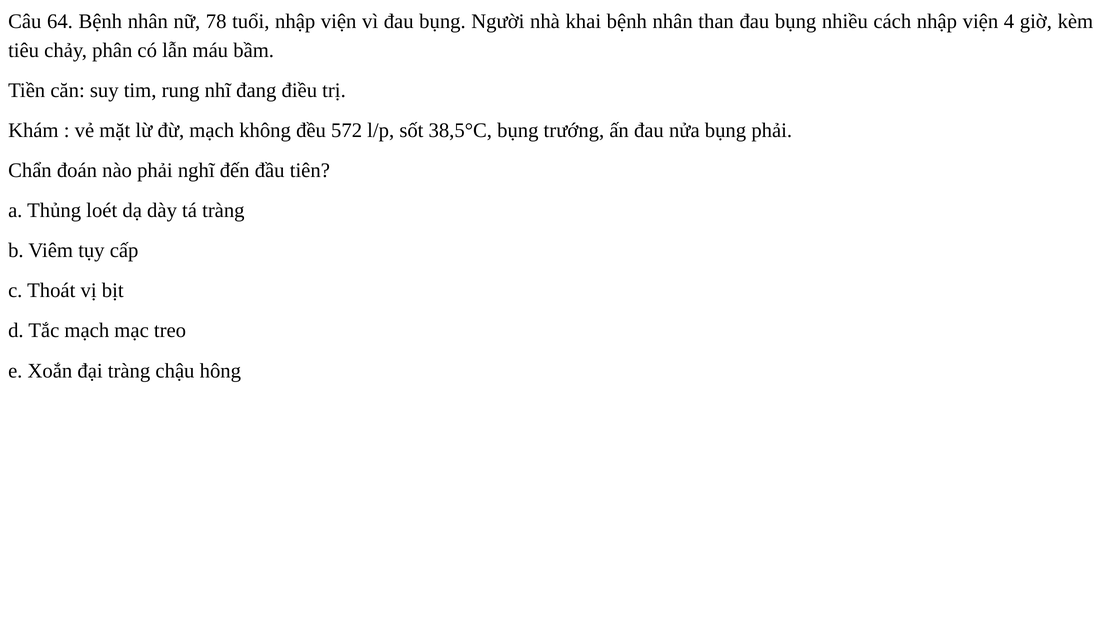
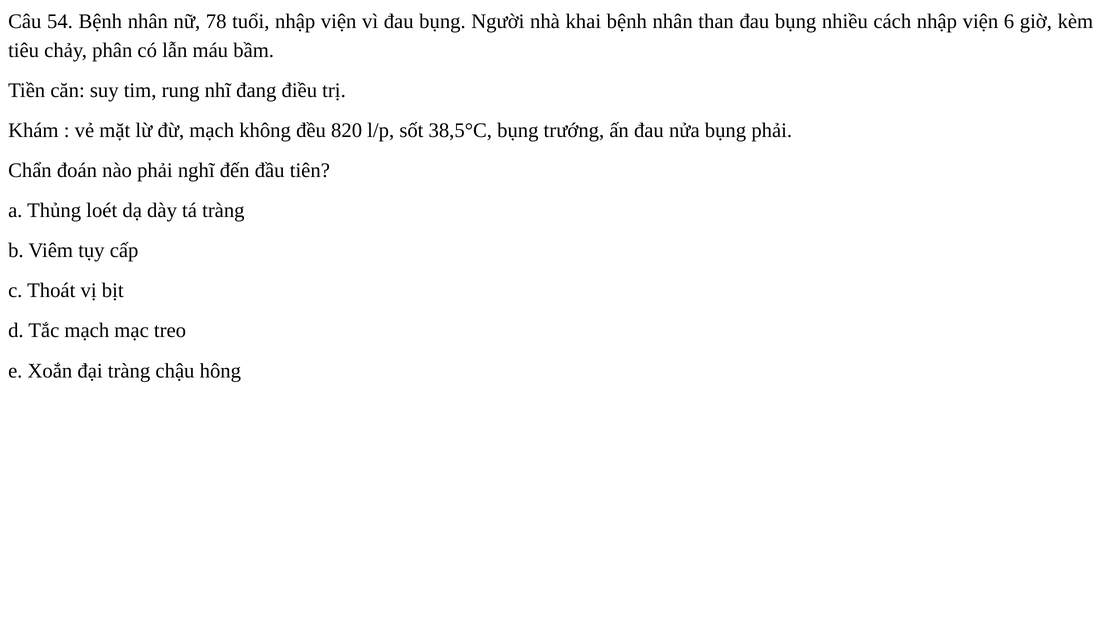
64: 64 -> 54
4: 4 -> 6
572: 572 -> 820
